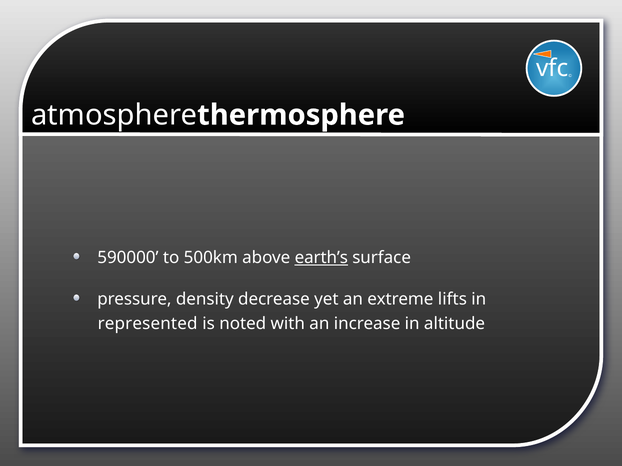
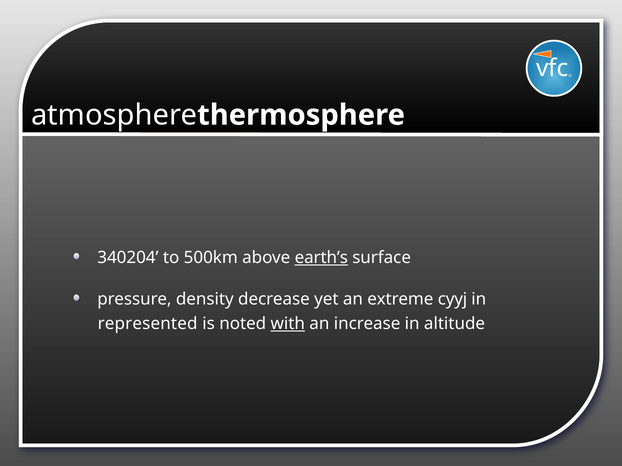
590000: 590000 -> 340204
lifts: lifts -> cyyj
with underline: none -> present
